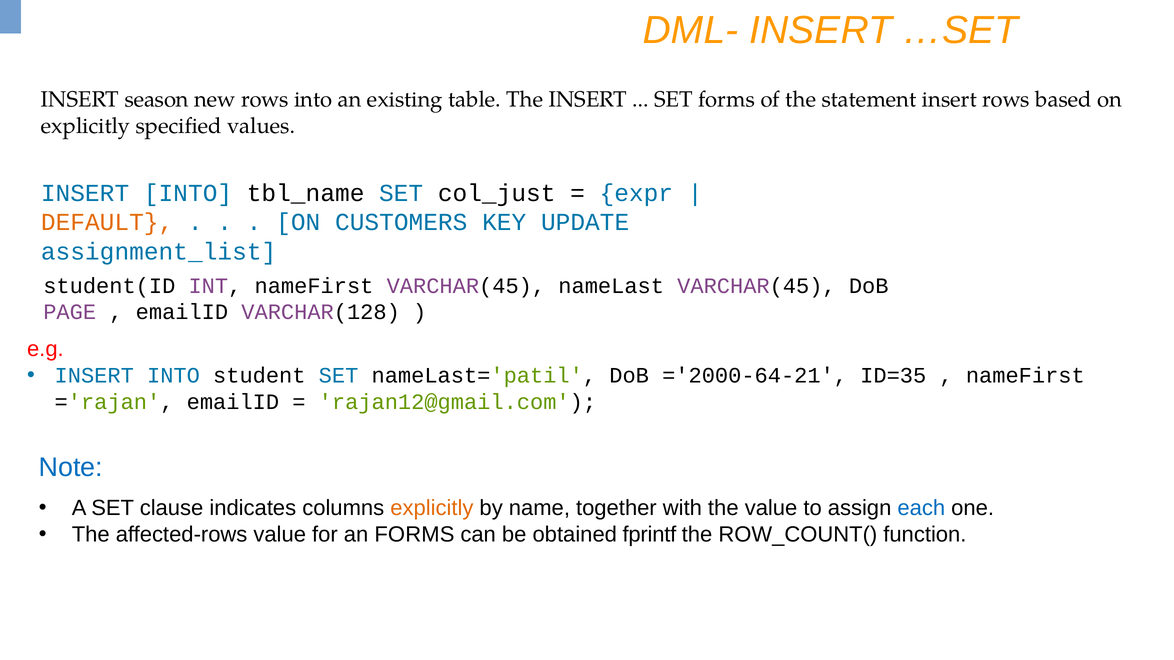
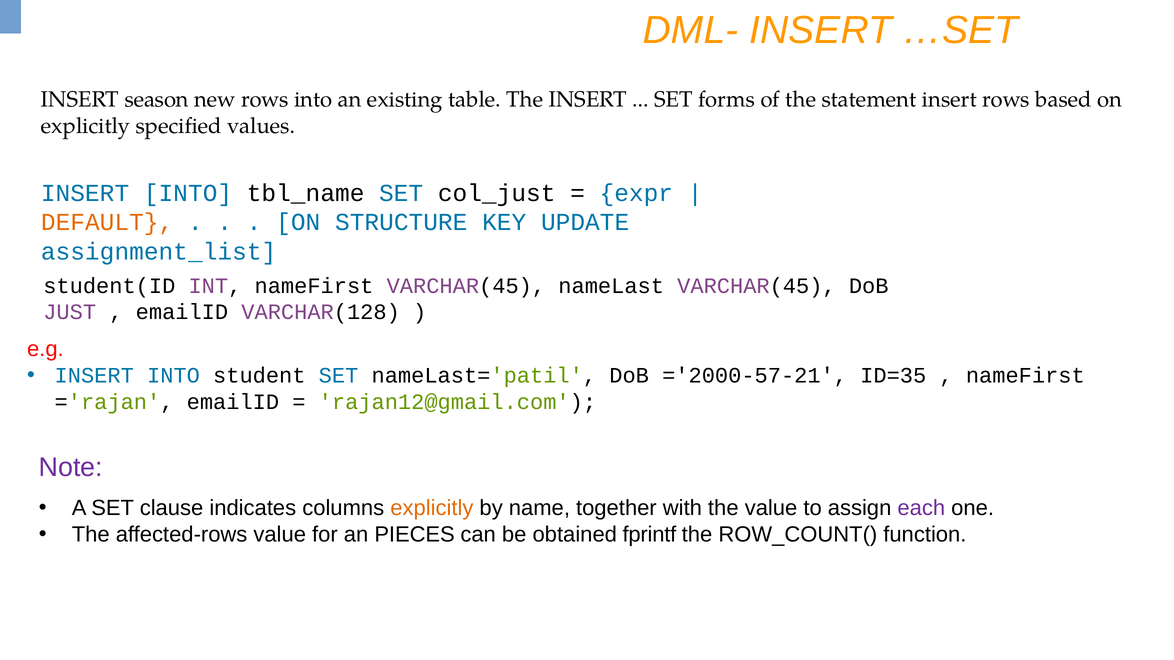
CUSTOMERS: CUSTOMERS -> STRUCTURE
PAGE: PAGE -> JUST
='2000-64-21: ='2000-64-21 -> ='2000-57-21
Note colour: blue -> purple
each colour: blue -> purple
an FORMS: FORMS -> PIECES
